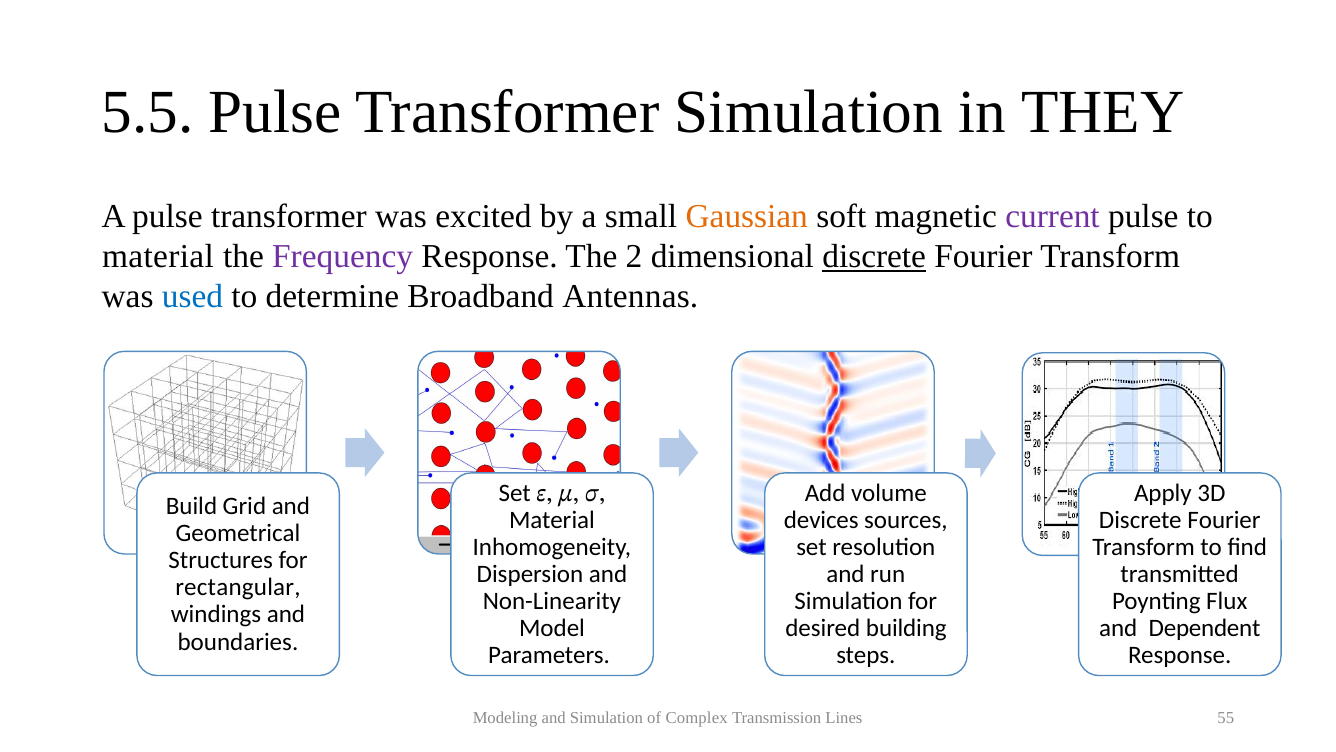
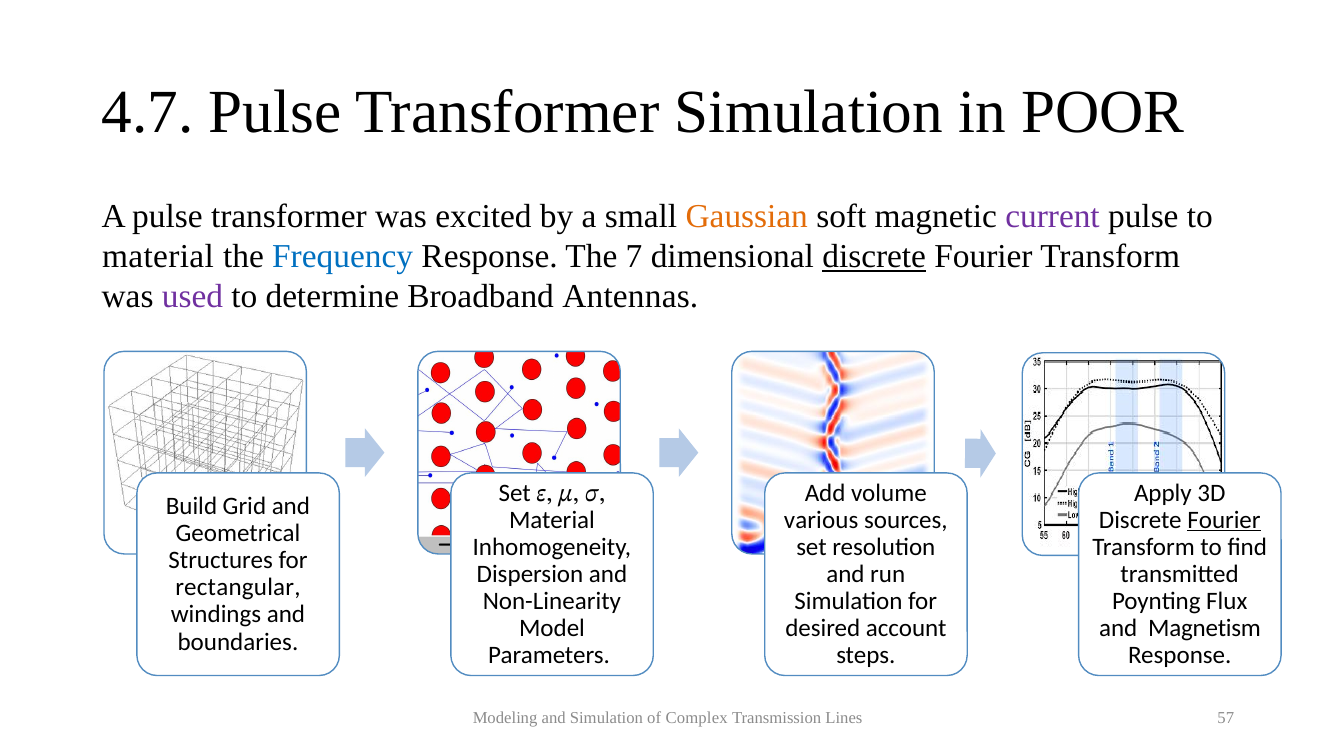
5.5: 5.5 -> 4.7
THEY: THEY -> POOR
Frequency colour: purple -> blue
2: 2 -> 7
used colour: blue -> purple
devices: devices -> various
Fourier at (1224, 520) underline: none -> present
building: building -> account
Dependent: Dependent -> Magnetism
55: 55 -> 57
